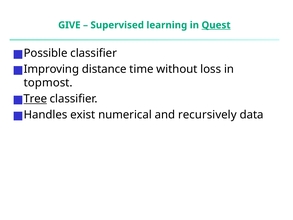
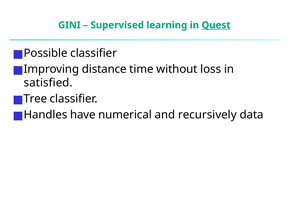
GIVE: GIVE -> GINI
topmost: topmost -> satisfied
Tree underline: present -> none
exist: exist -> have
